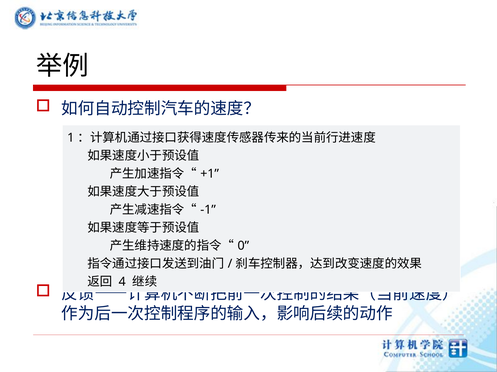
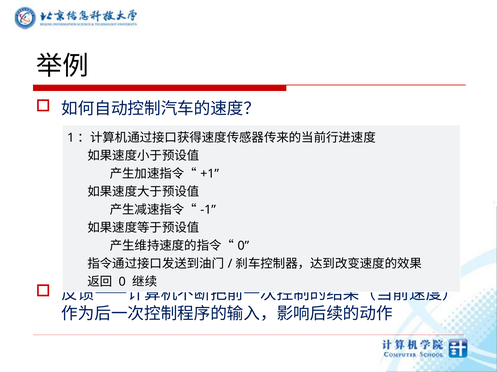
4 at (122, 282): 4 -> 0
